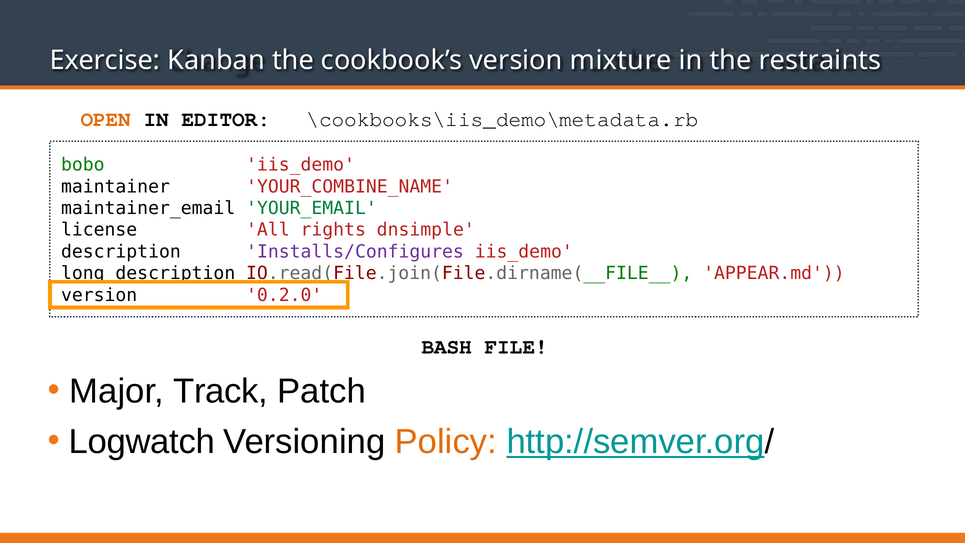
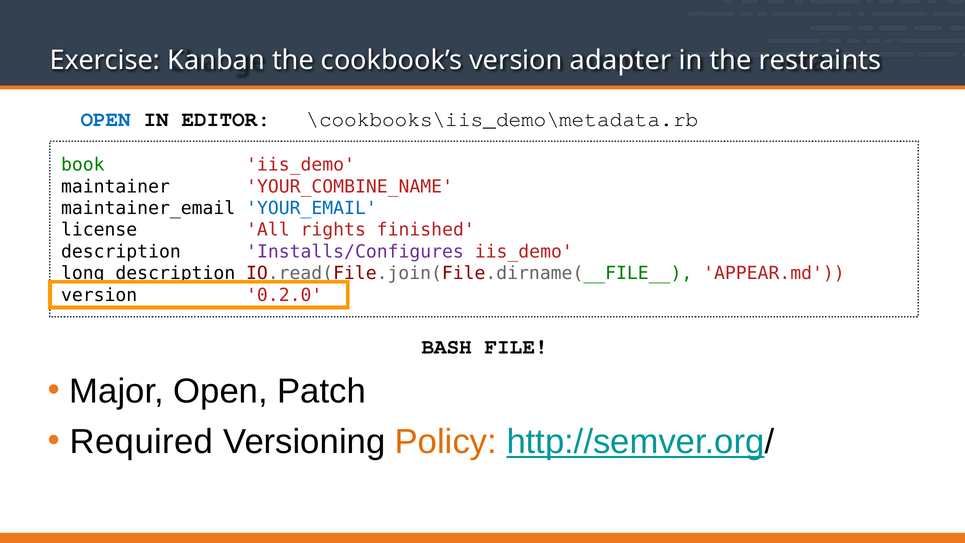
mixture: mixture -> adapter
OPEN at (106, 119) colour: orange -> blue
bobo: bobo -> book
YOUR_EMAIL colour: green -> blue
dnsimple: dnsimple -> finished
Major Track: Track -> Open
Logwatch: Logwatch -> Required
